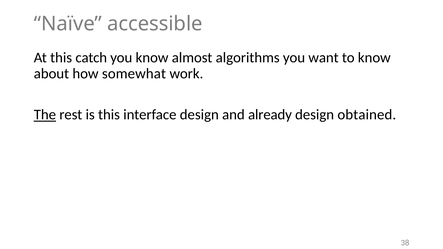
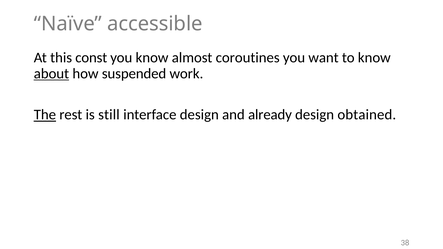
catch: catch -> const
algorithms: algorithms -> coroutines
about underline: none -> present
somewhat: somewhat -> suspended
is this: this -> still
